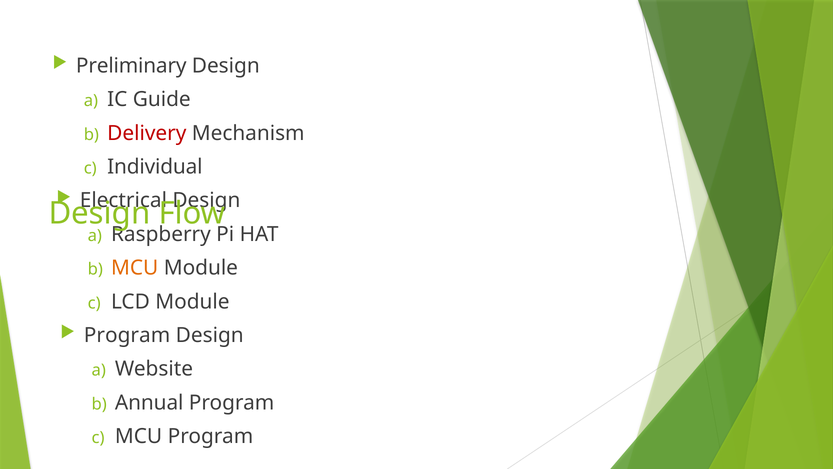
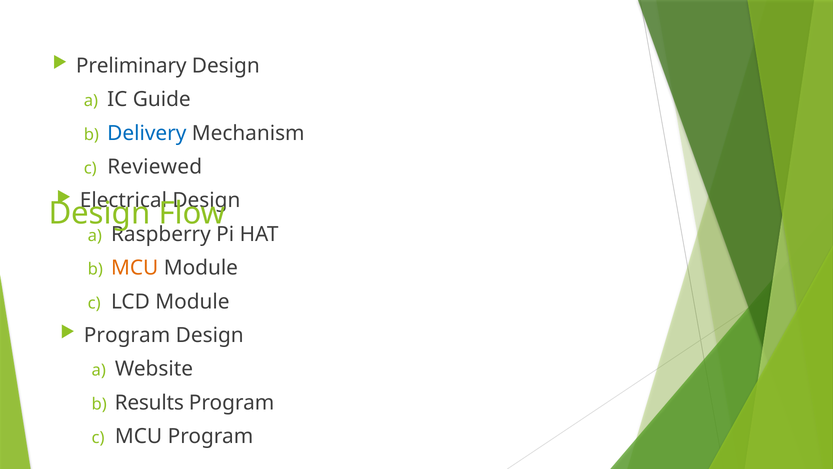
Delivery colour: red -> blue
Individual: Individual -> Reviewed
Annual: Annual -> Results
